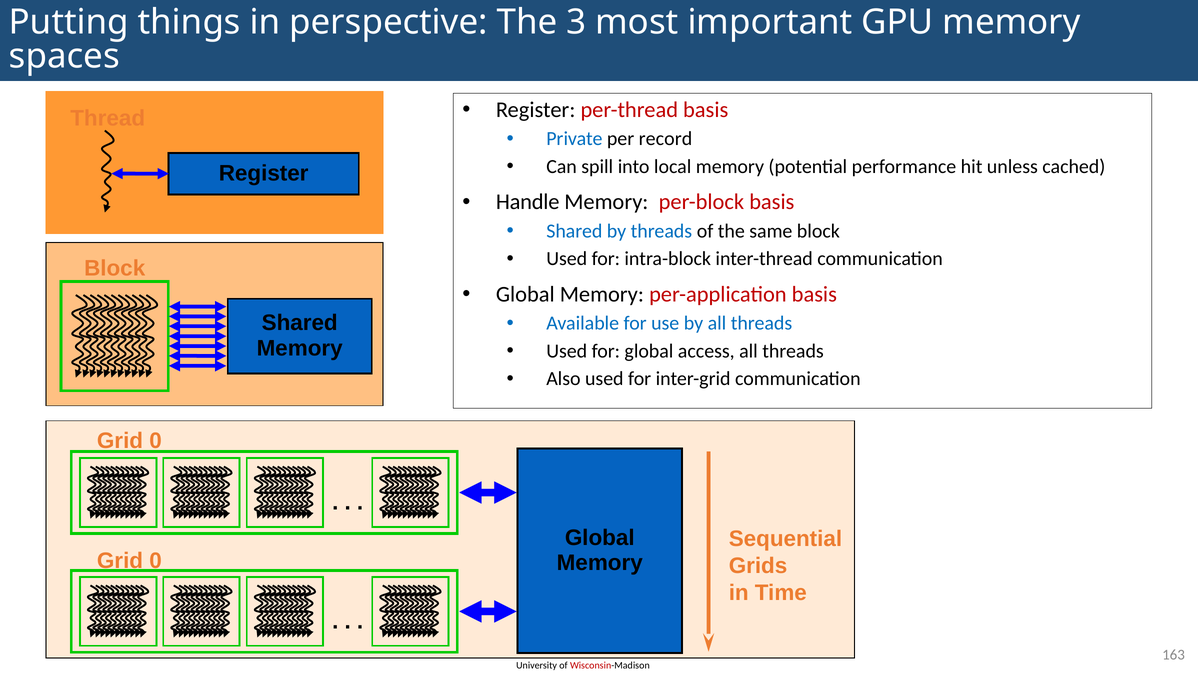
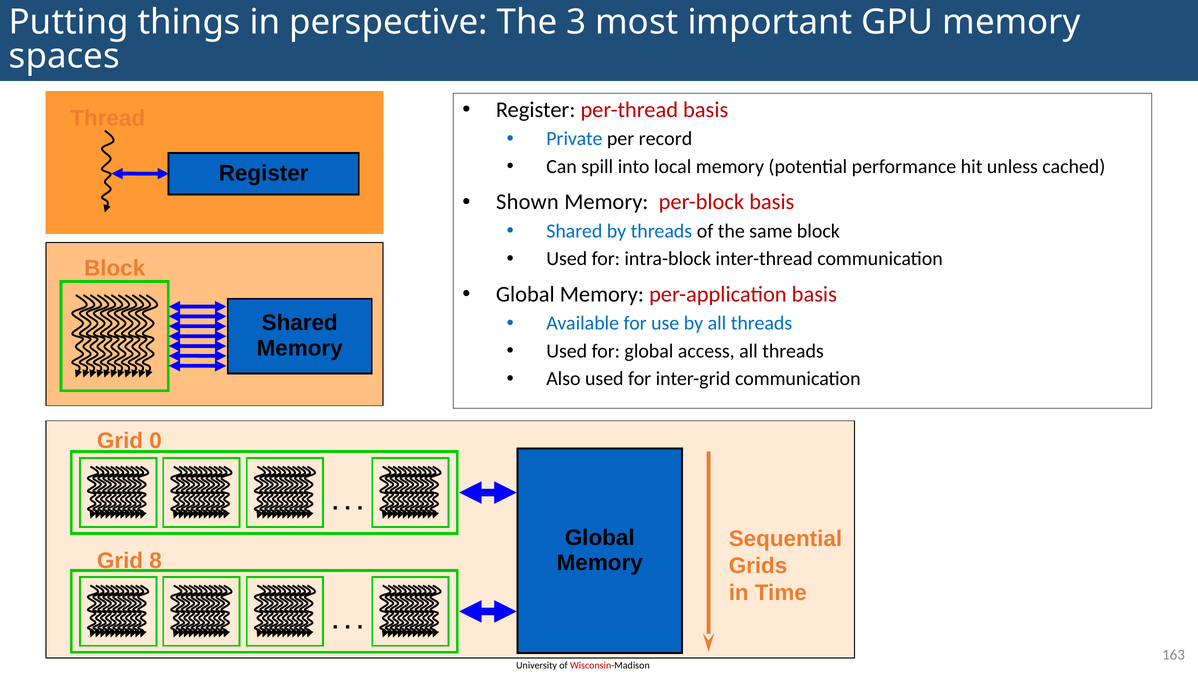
Handle: Handle -> Shown
0 at (156, 561): 0 -> 8
